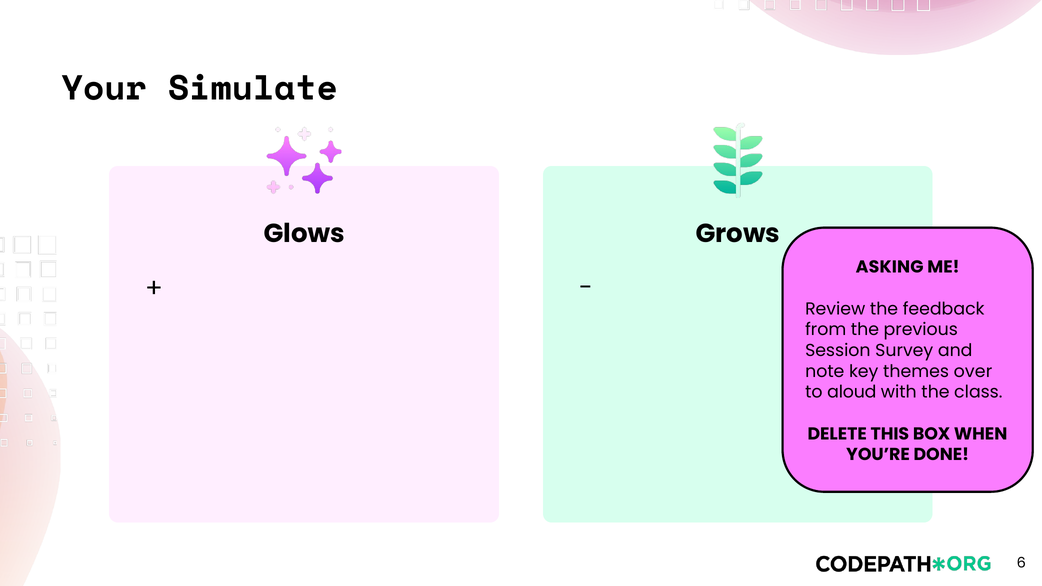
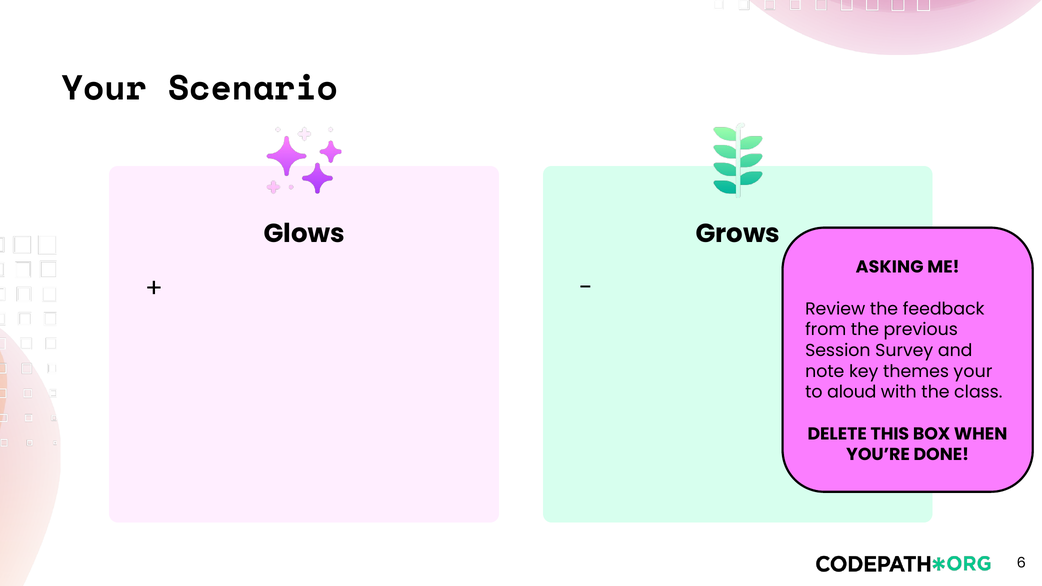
Simulate: Simulate -> Scenario
themes over: over -> your
